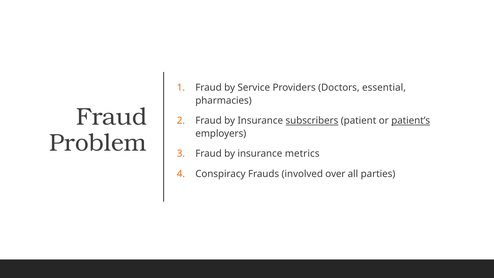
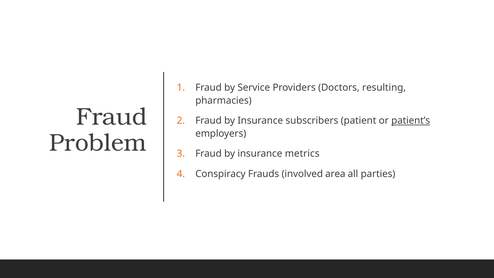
essential: essential -> resulting
subscribers underline: present -> none
over: over -> area
